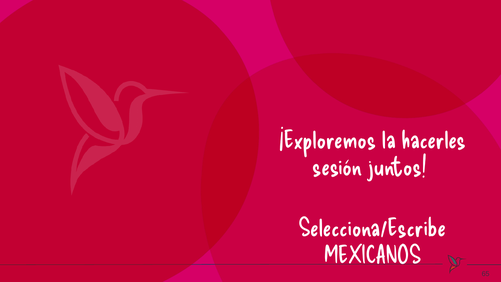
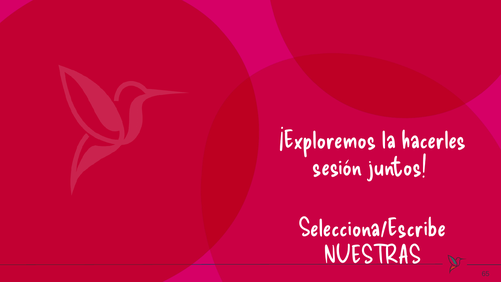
MEXICANOS: MEXICANOS -> NUESTRAS
